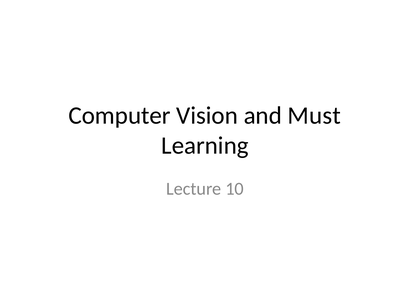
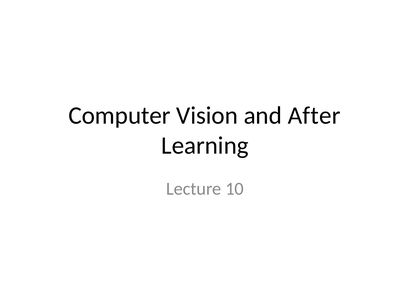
Must: Must -> After
